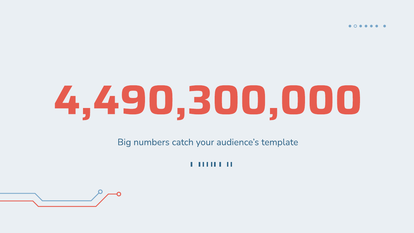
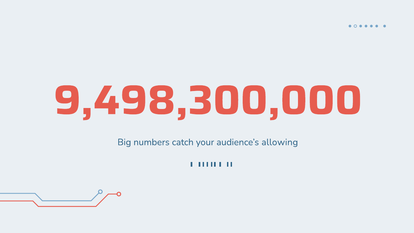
4,490,300,000: 4,490,300,000 -> 9,498,300,000
template: template -> allowing
